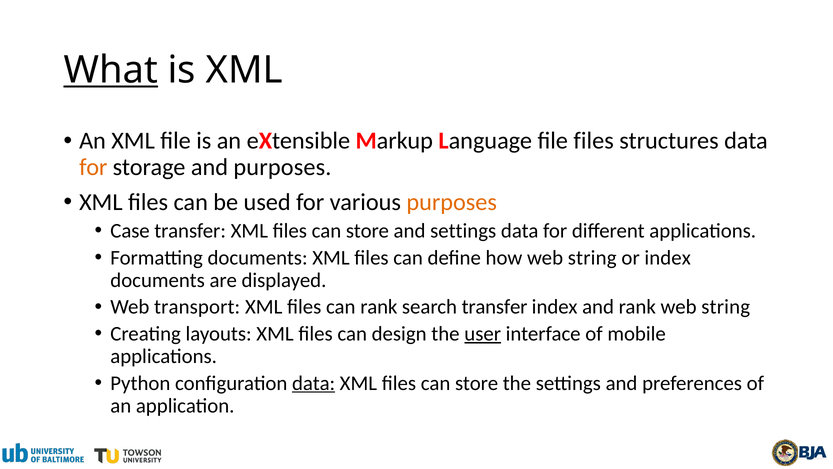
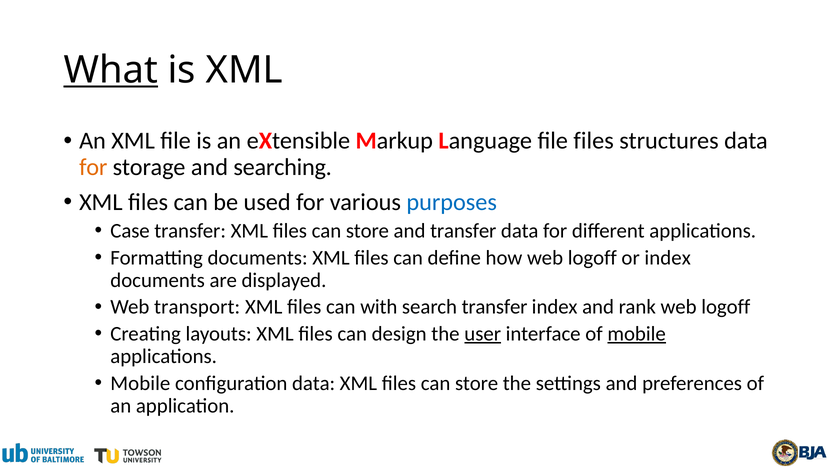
and purposes: purposes -> searching
purposes at (452, 202) colour: orange -> blue
and settings: settings -> transfer
how web string: string -> logoff
can rank: rank -> with
rank web string: string -> logoff
mobile at (637, 333) underline: none -> present
Python at (140, 383): Python -> Mobile
data at (314, 383) underline: present -> none
